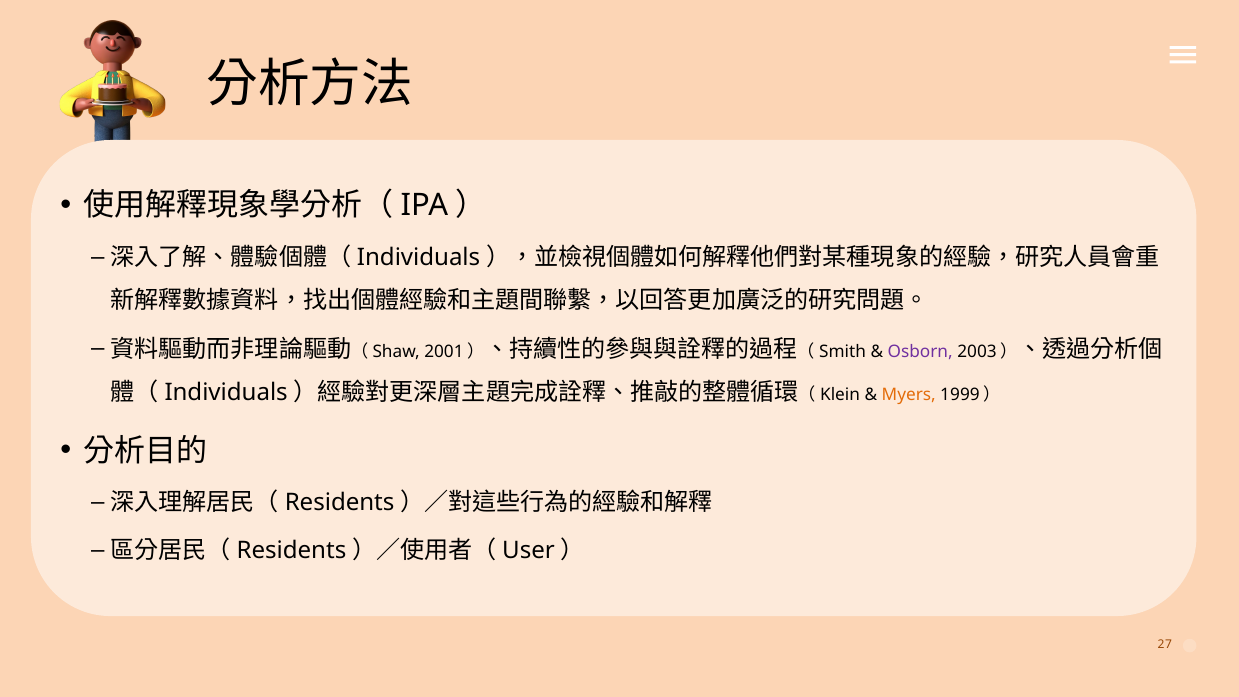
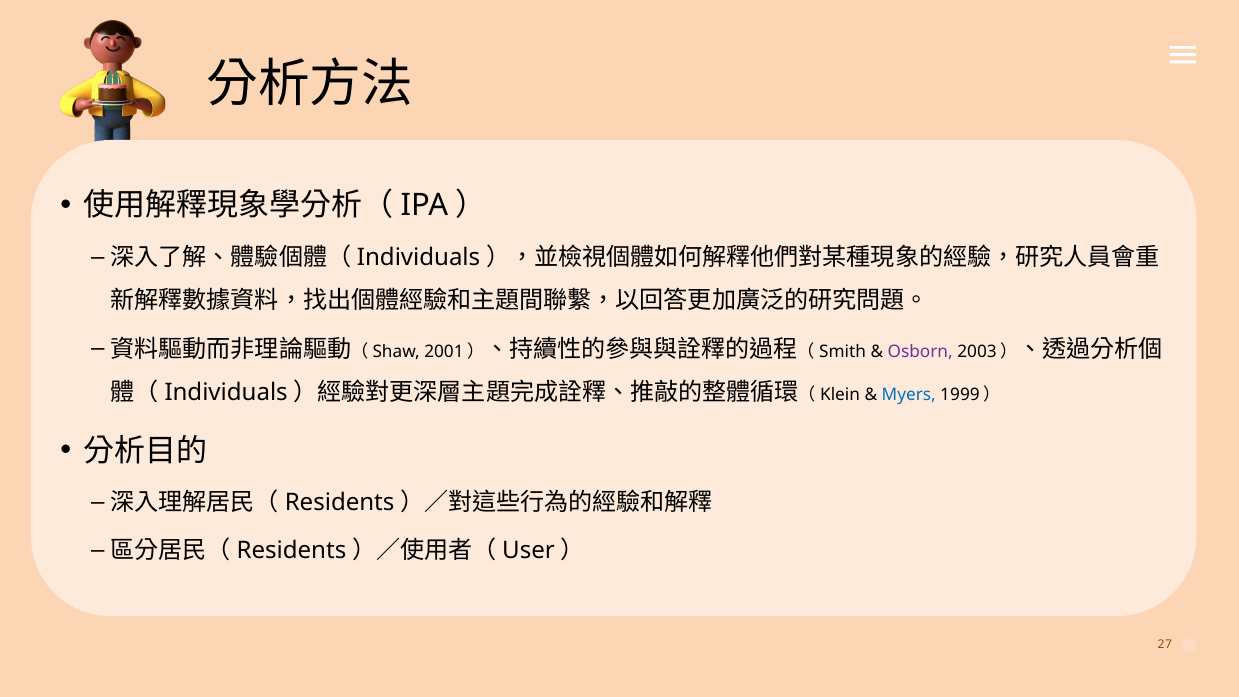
Myers colour: orange -> blue
